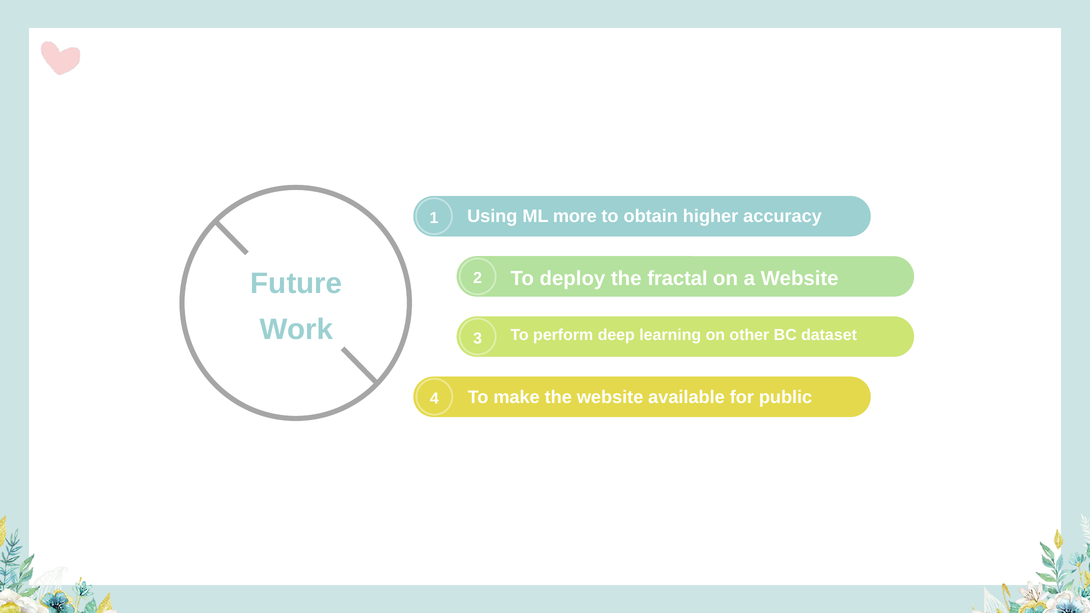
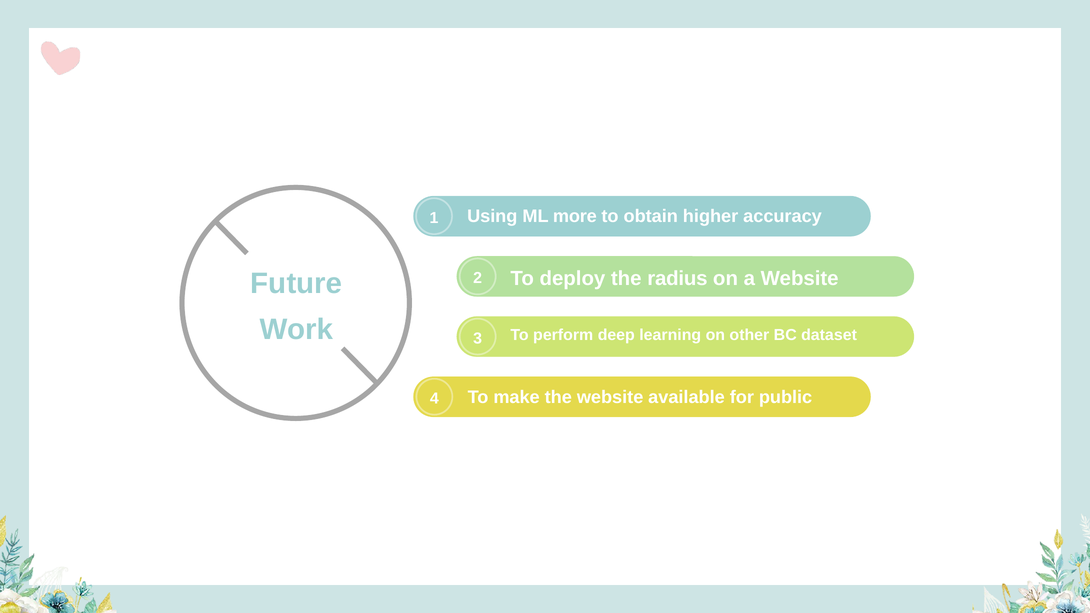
fractal: fractal -> radius
